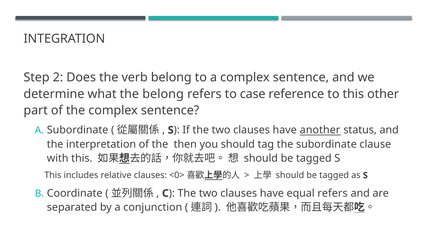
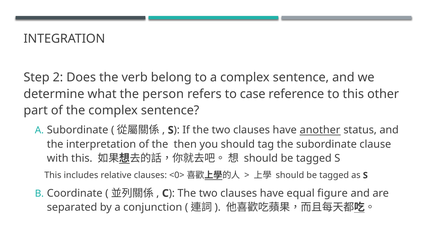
the belong: belong -> person
equal refers: refers -> figure
